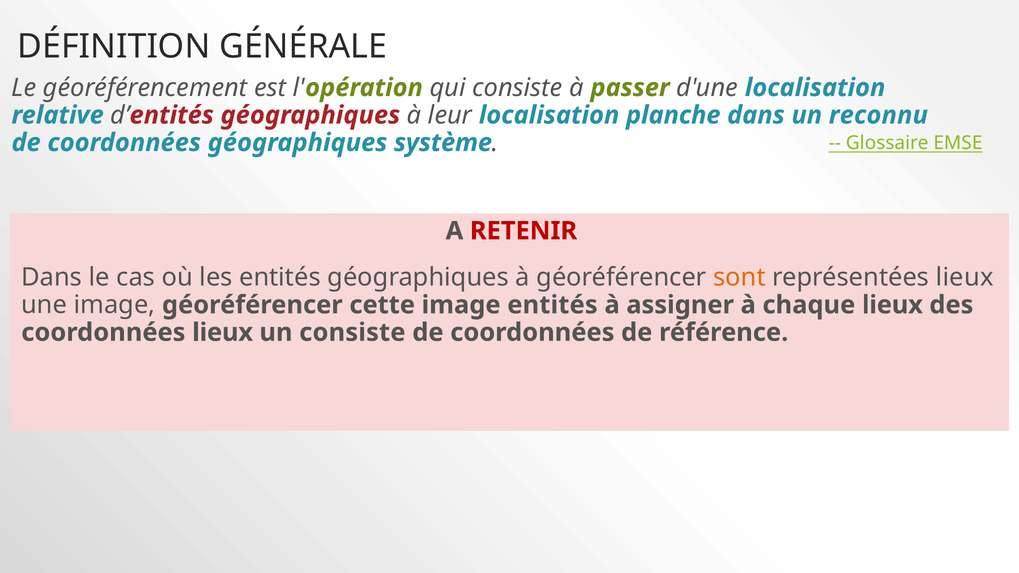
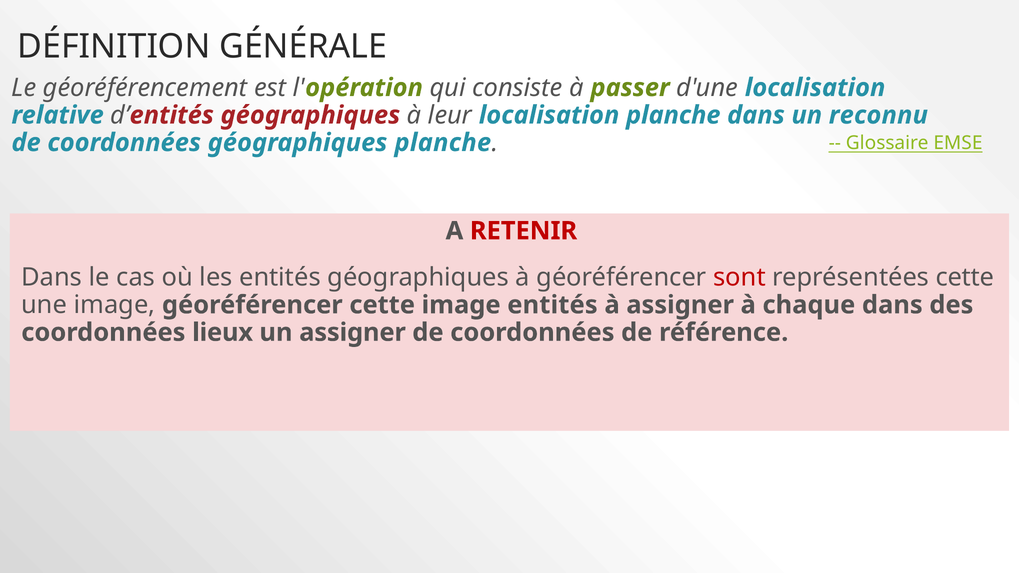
géographiques système: système -> planche
sont colour: orange -> red
représentées lieux: lieux -> cette
chaque lieux: lieux -> dans
un consiste: consiste -> assigner
